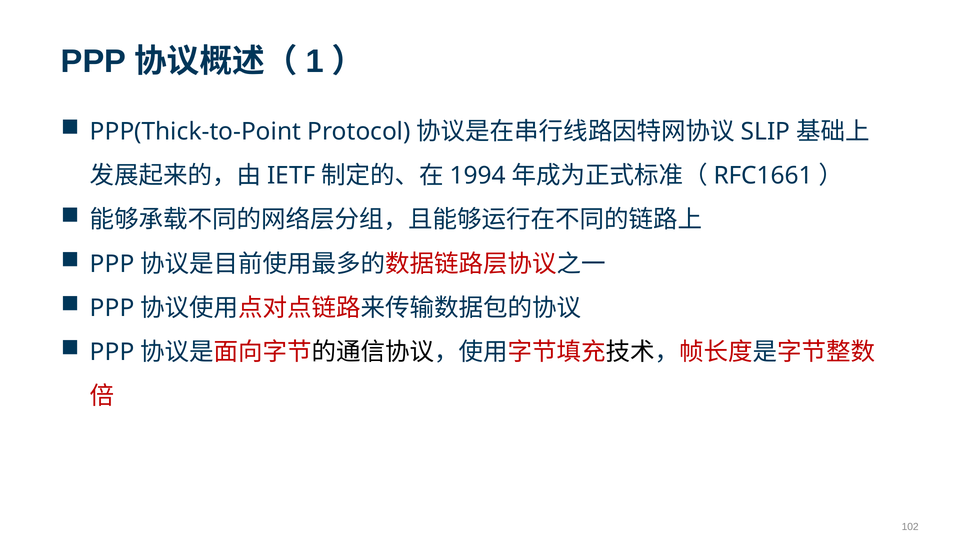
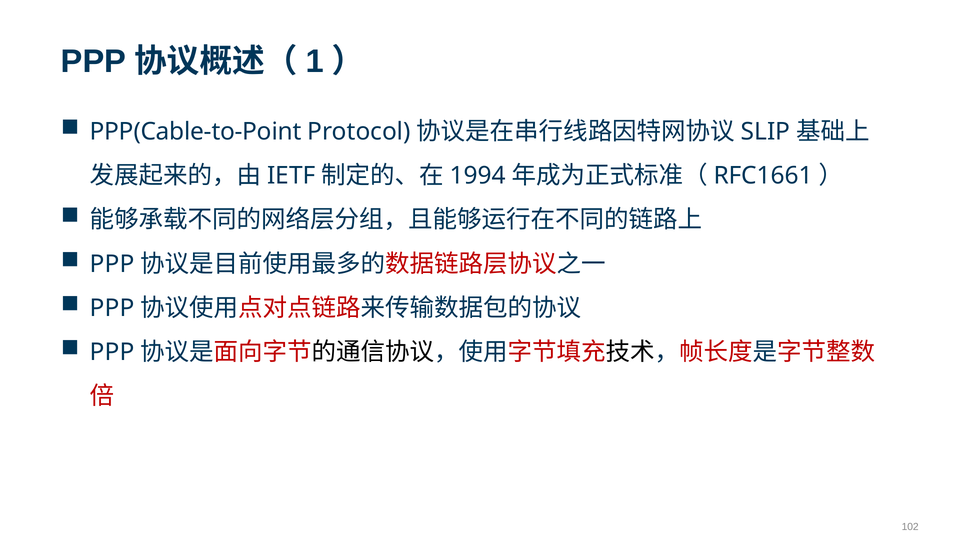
PPP(Thick-to-Point: PPP(Thick-to-Point -> PPP(Cable-to-Point
